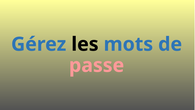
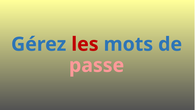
les colour: black -> red
